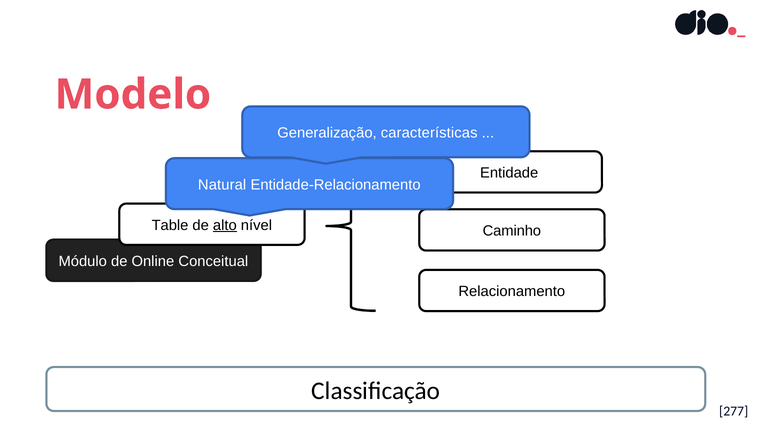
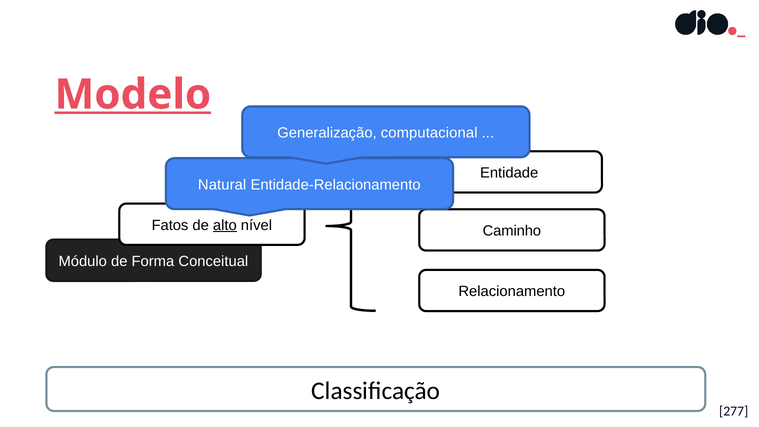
Modelo underline: none -> present
características: características -> computacional
Table: Table -> Fatos
Online: Online -> Forma
